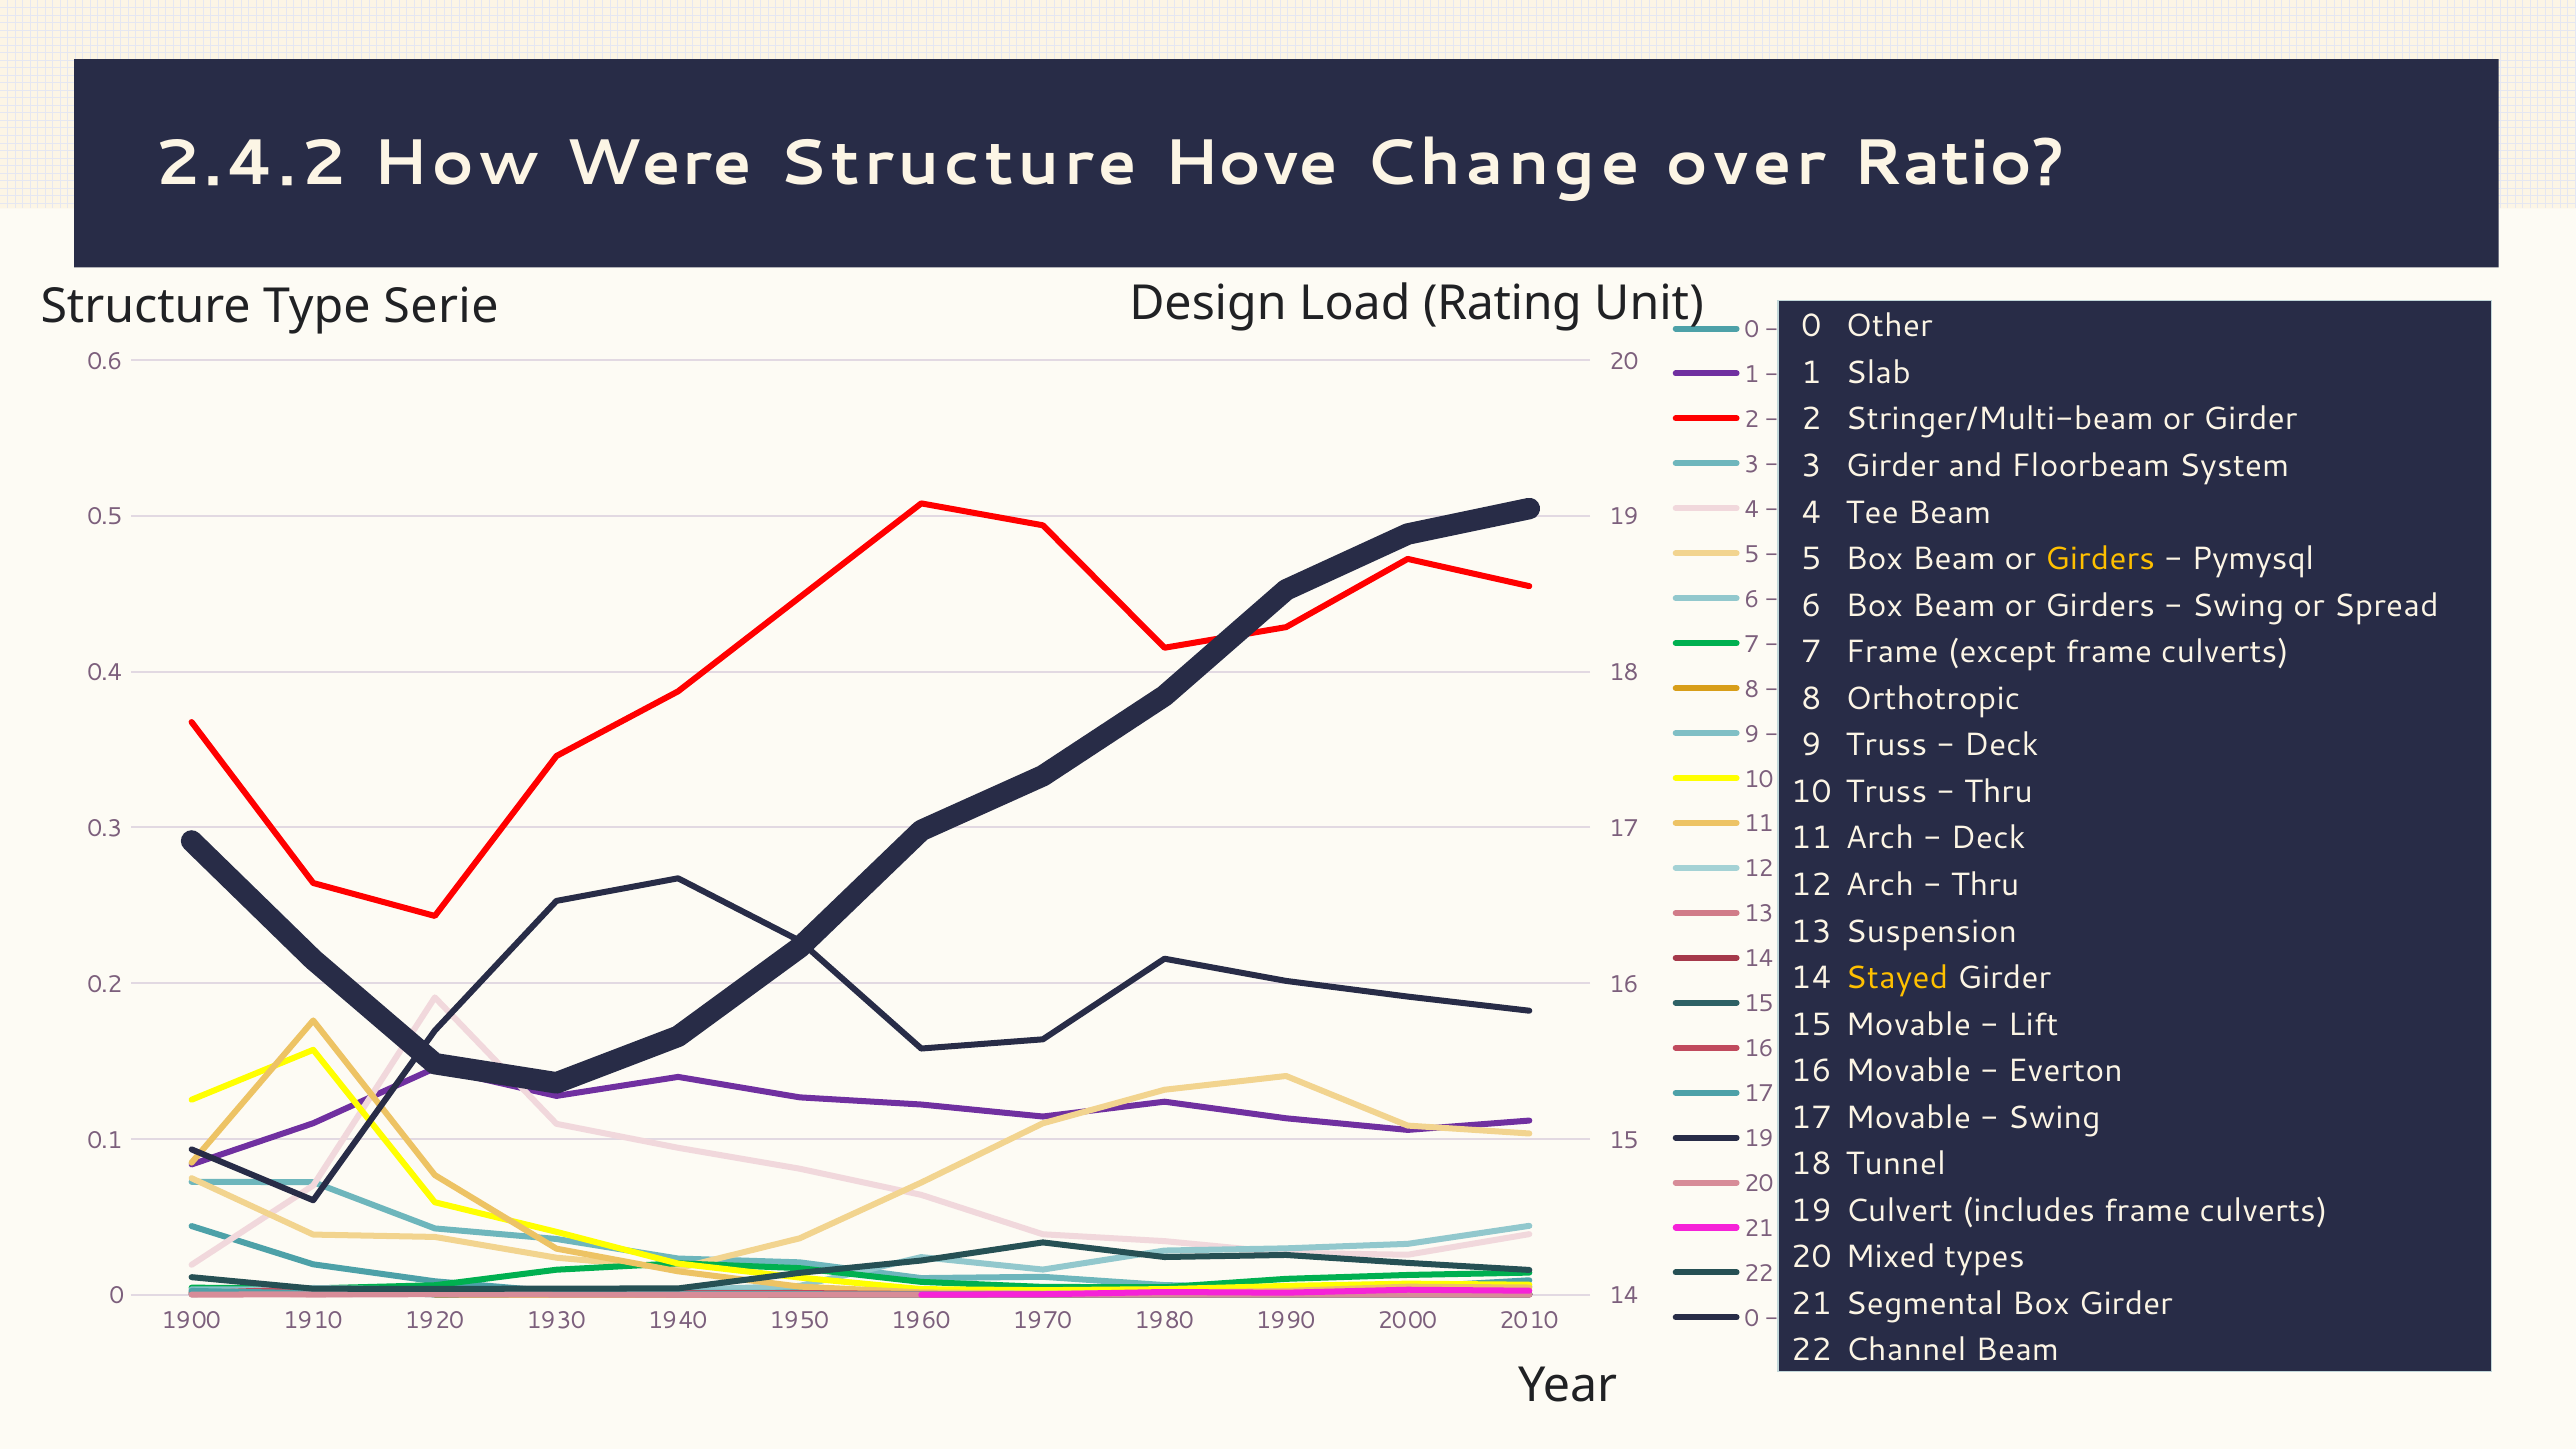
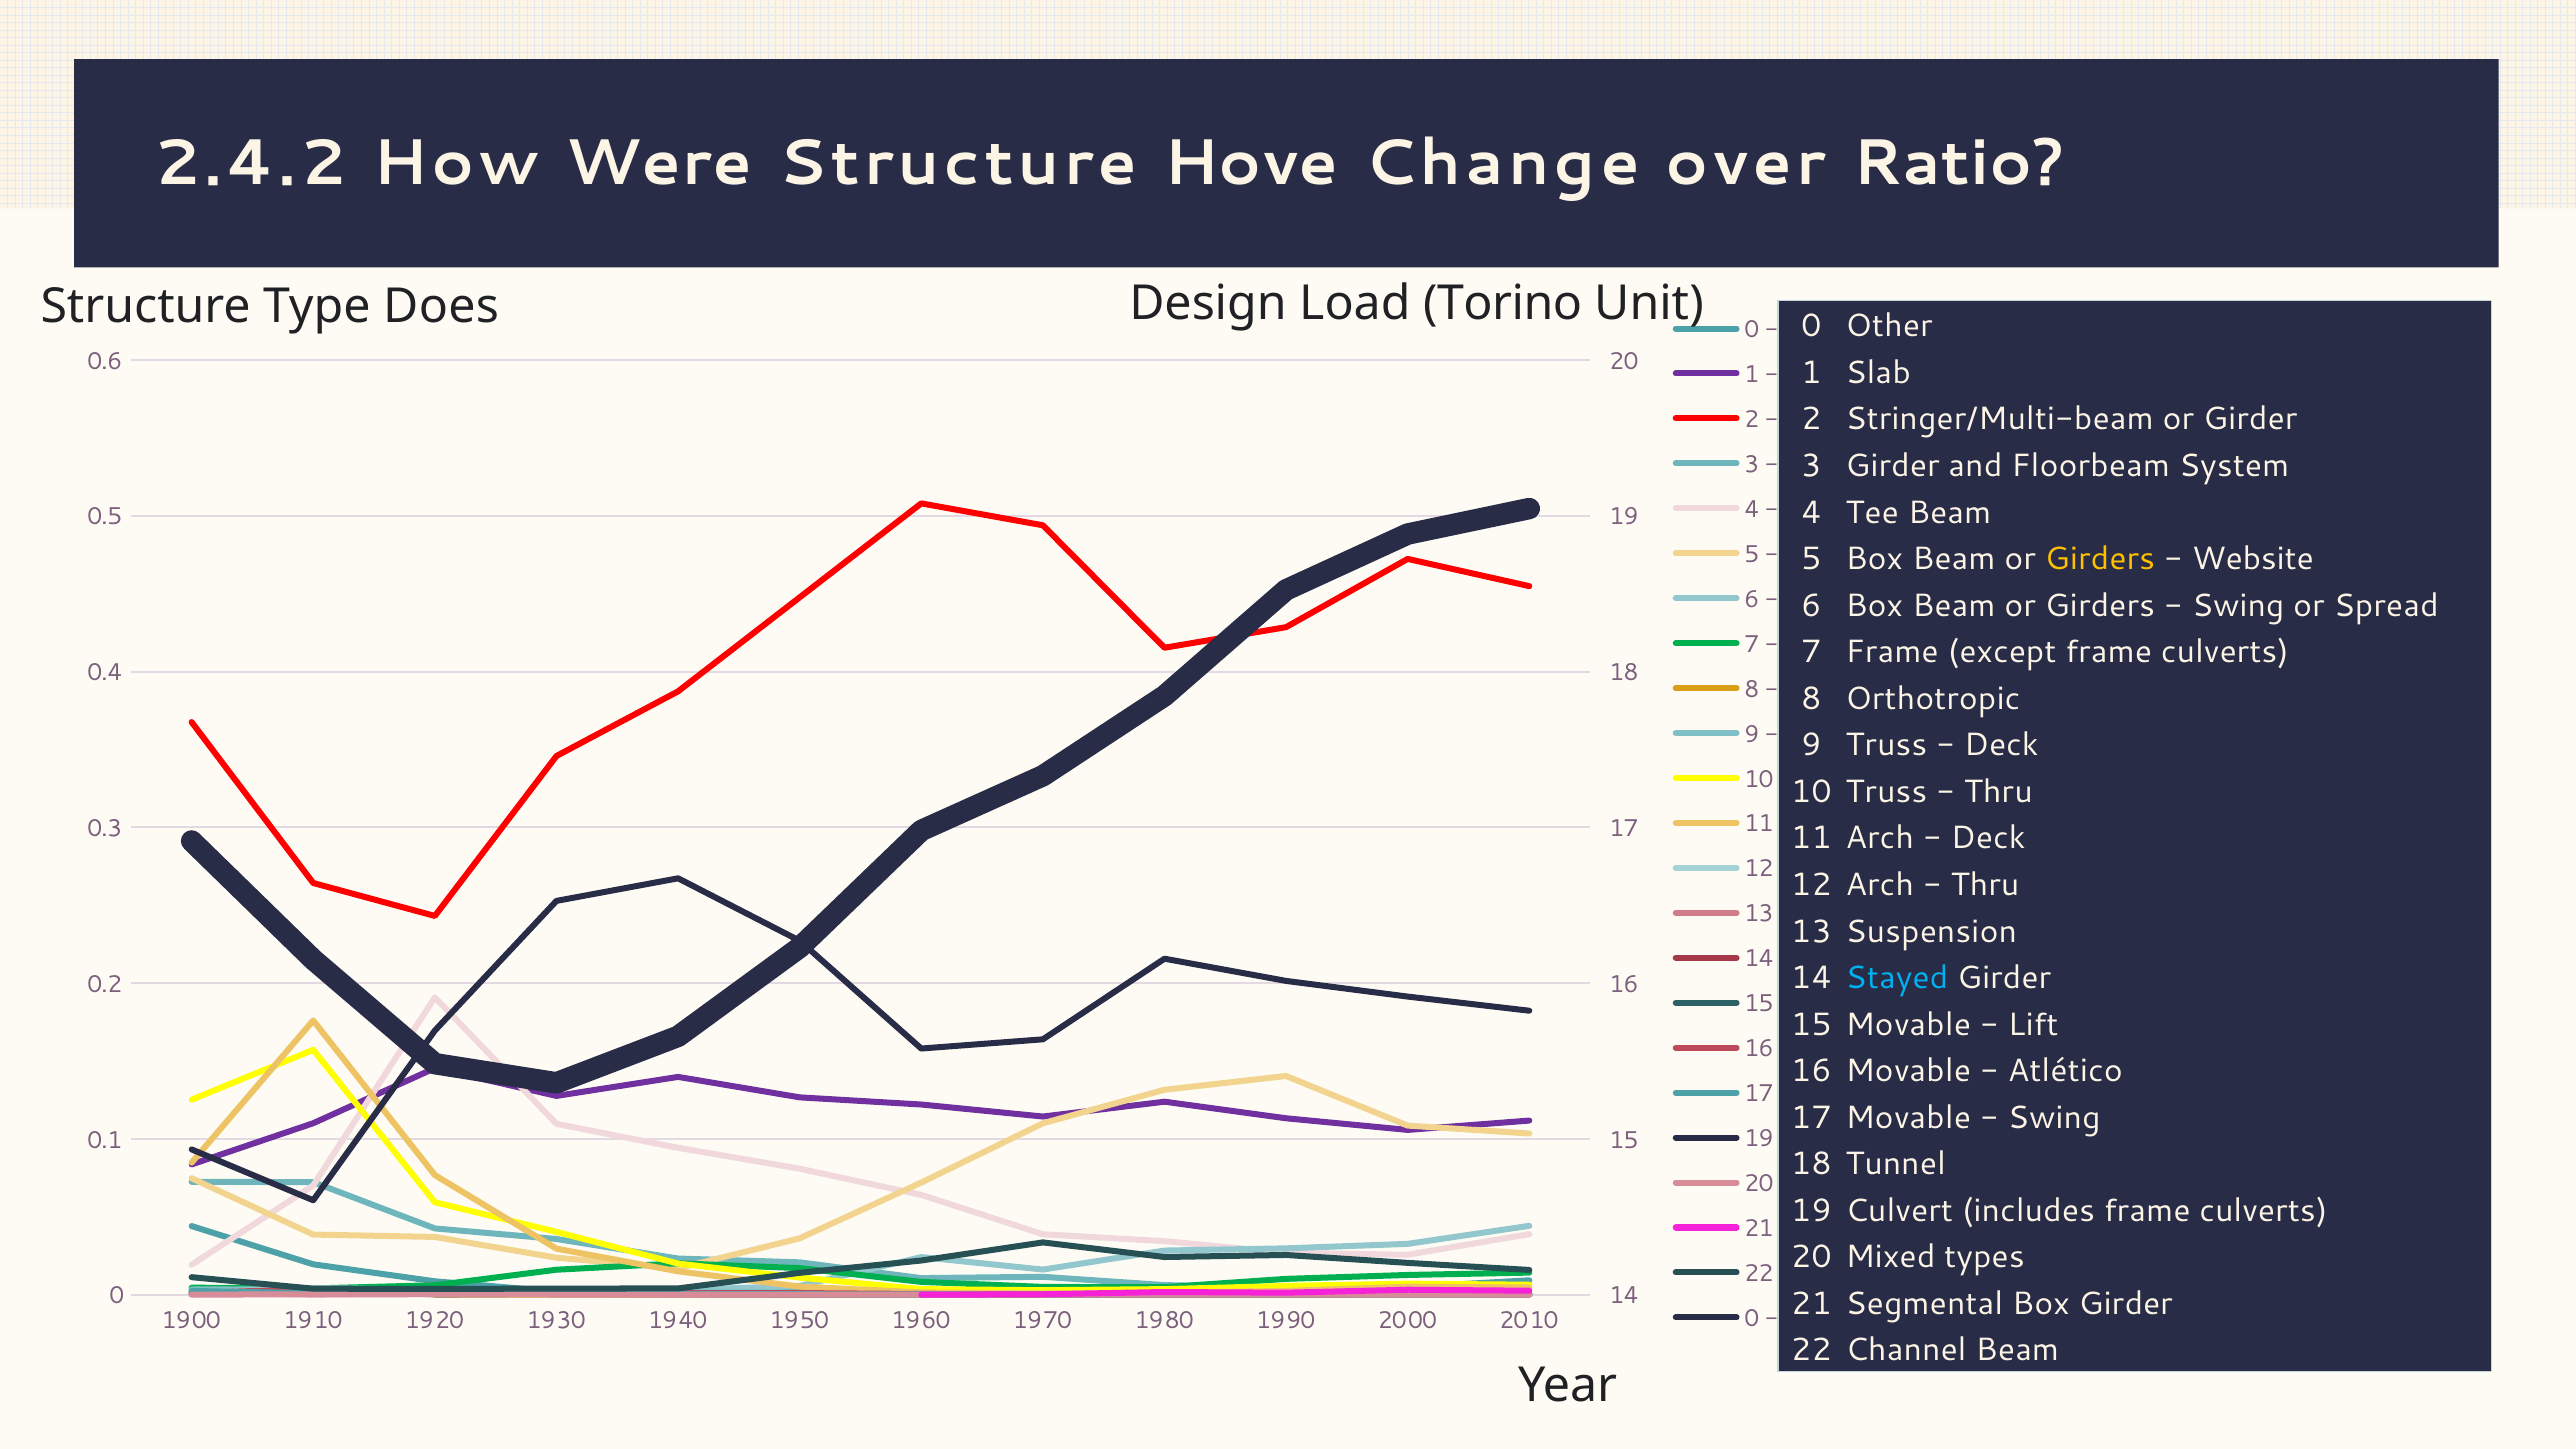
Rating: Rating -> Torino
Serie: Serie -> Does
Pymysql: Pymysql -> Website
Stayed colour: yellow -> light blue
Everton: Everton -> Atlético
